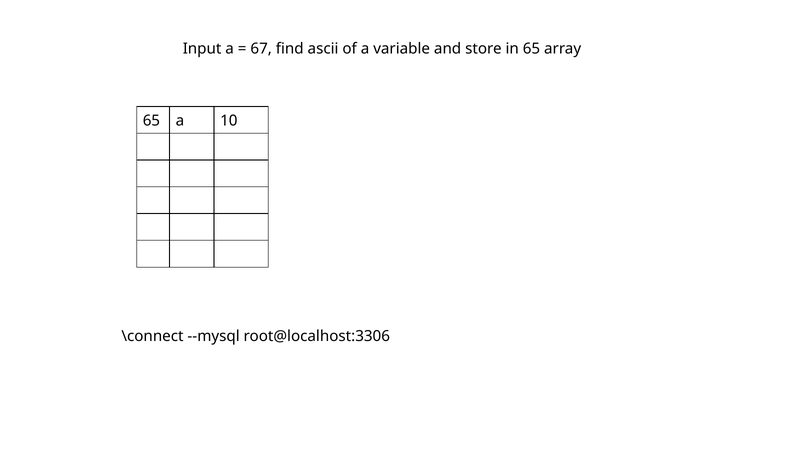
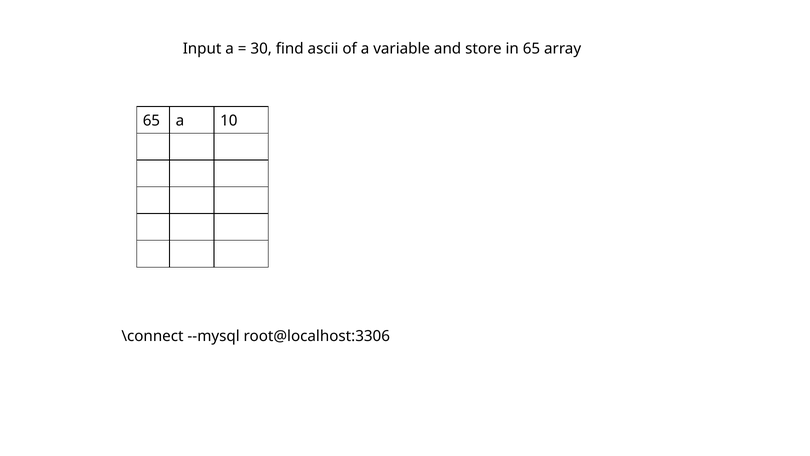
67: 67 -> 30
